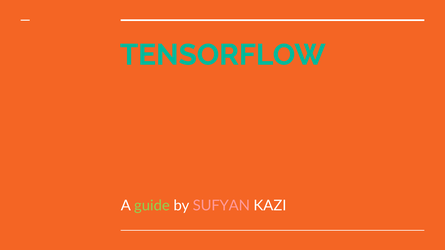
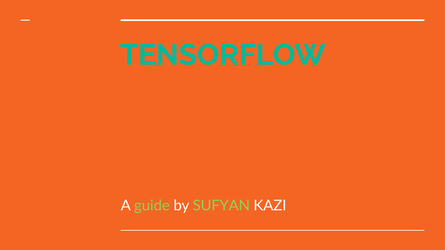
SUFYAN colour: pink -> light green
